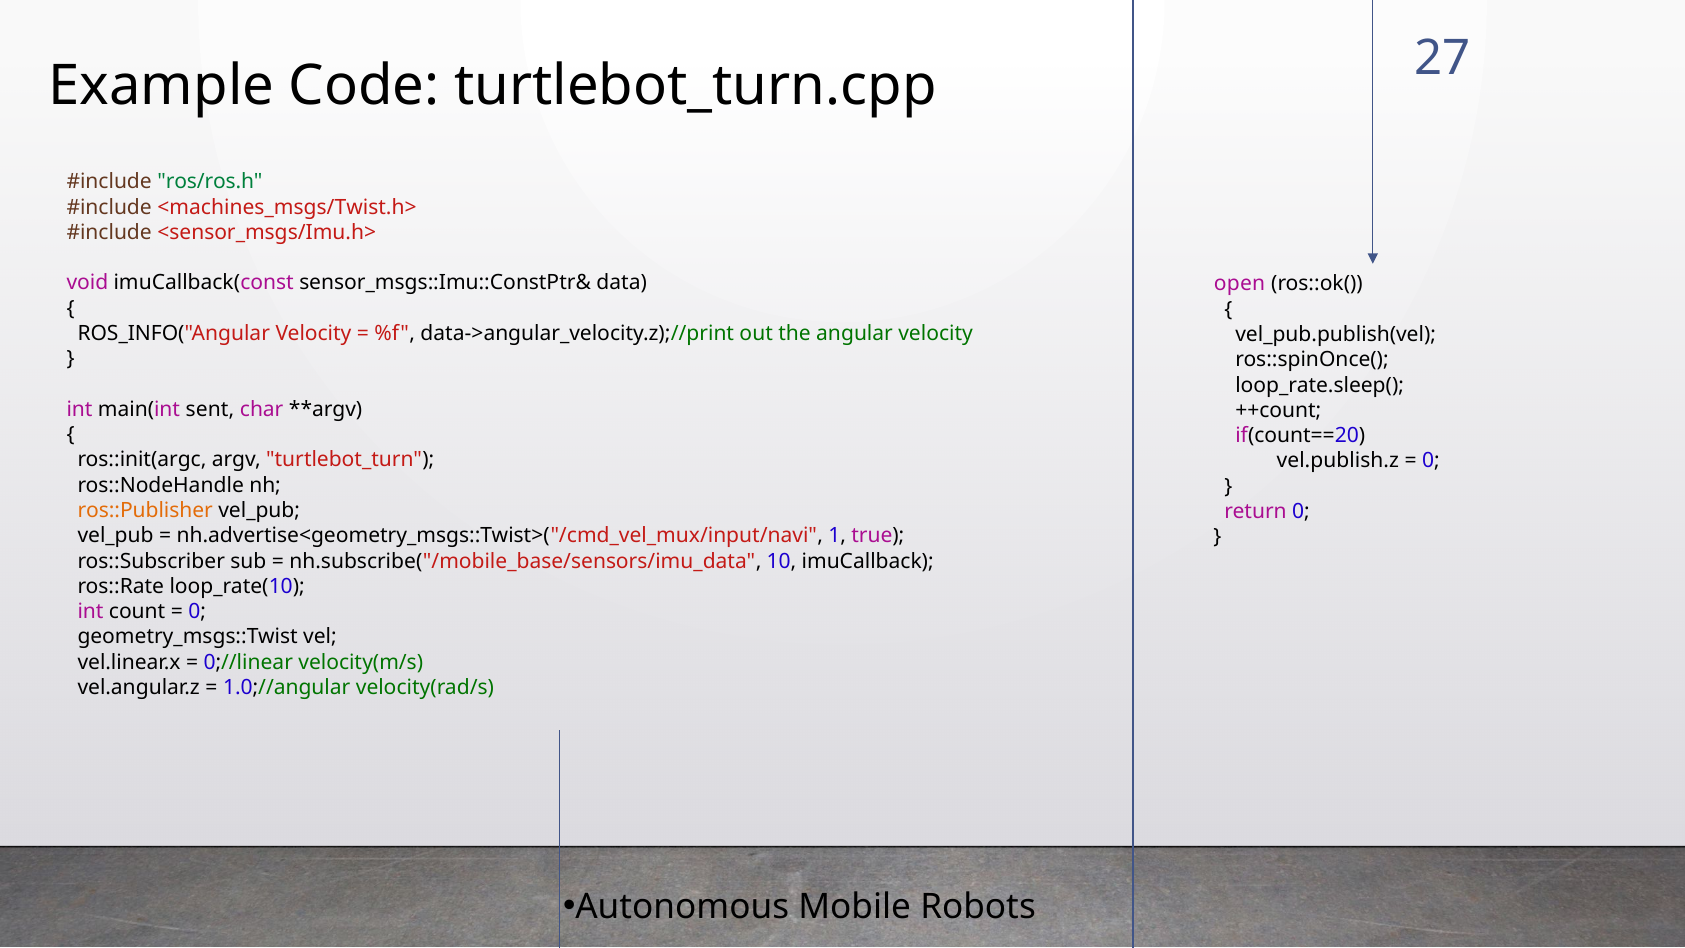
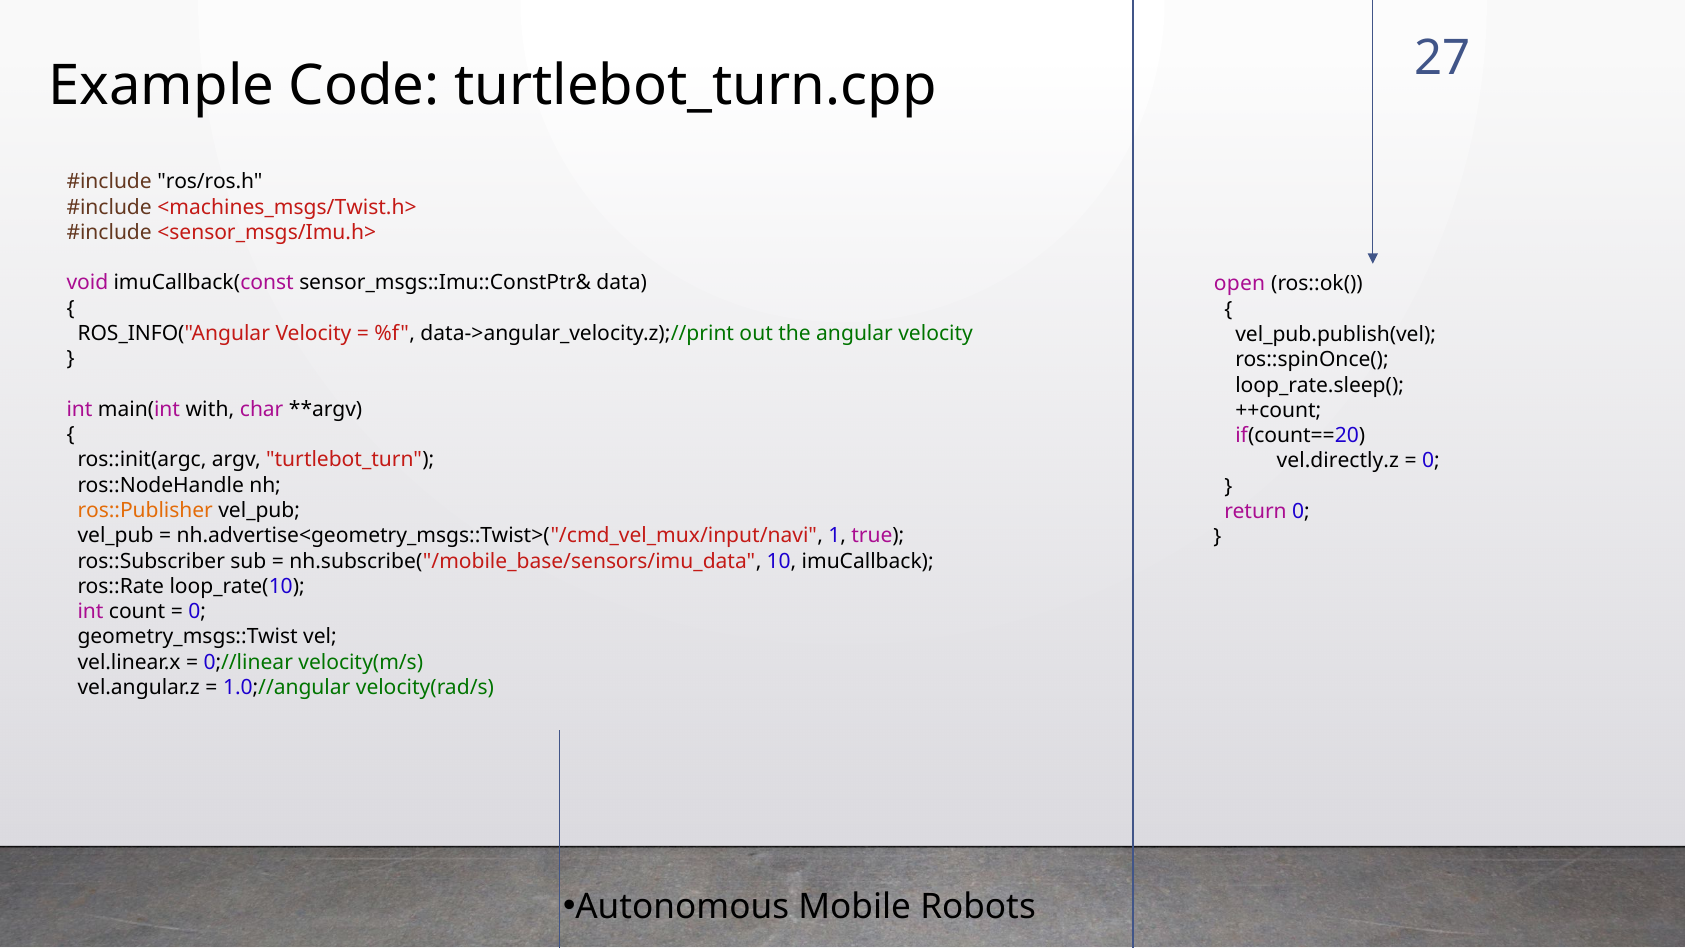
ros/ros.h colour: green -> black
sent: sent -> with
vel.publish.z: vel.publish.z -> vel.directly.z
